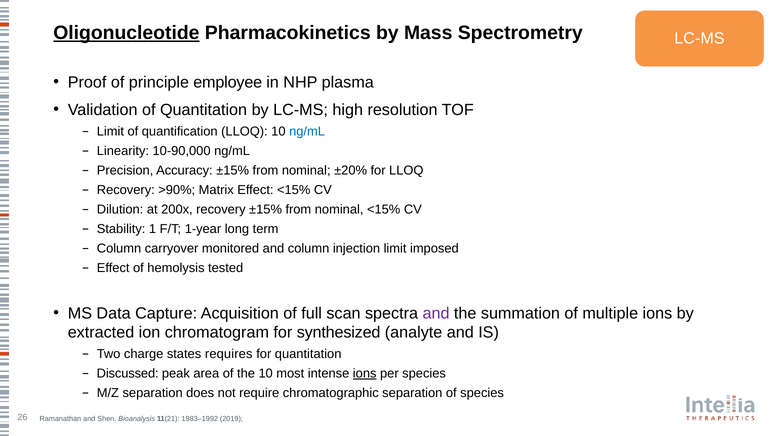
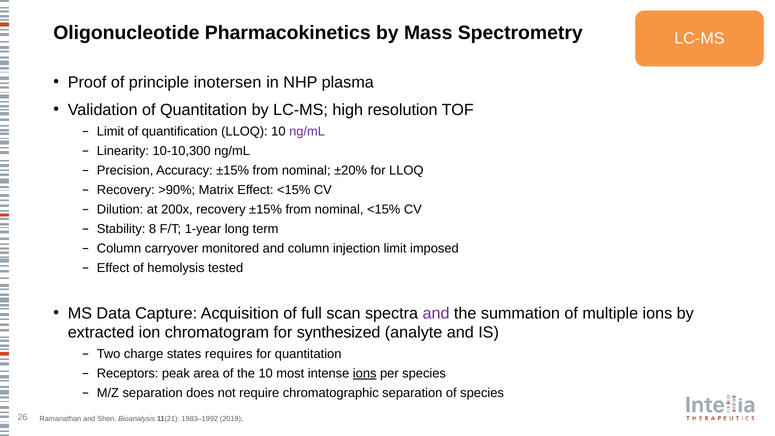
Oligonucleotide underline: present -> none
employee: employee -> inotersen
ng/mL at (307, 131) colour: blue -> purple
10-90,000: 10-90,000 -> 10-10,300
1: 1 -> 8
Discussed: Discussed -> Receptors
